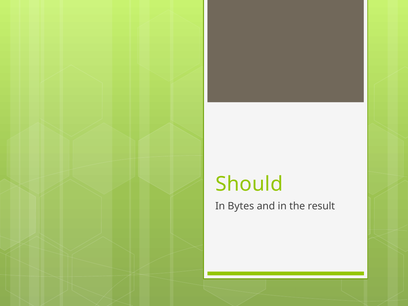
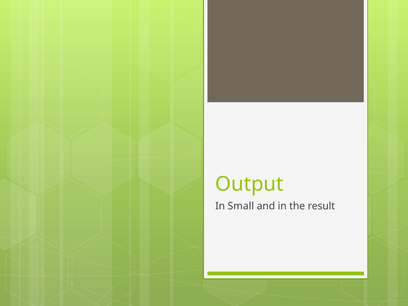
Should: Should -> Output
Bytes: Bytes -> Small
